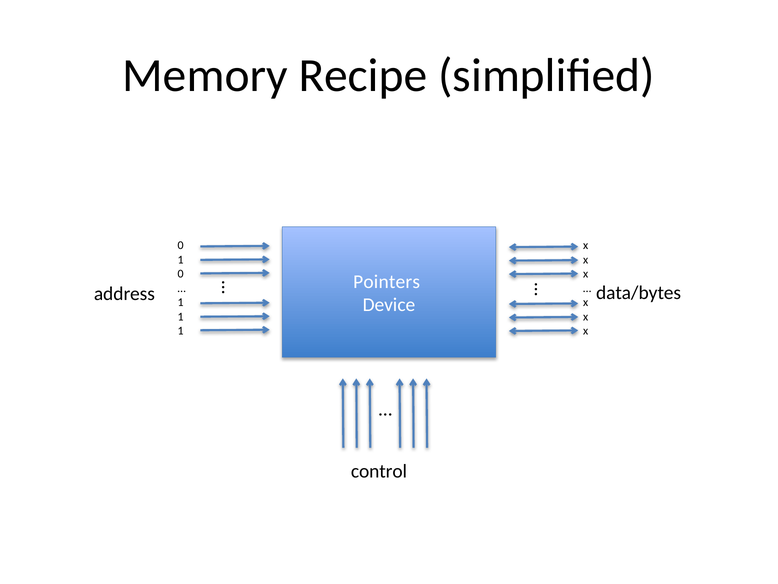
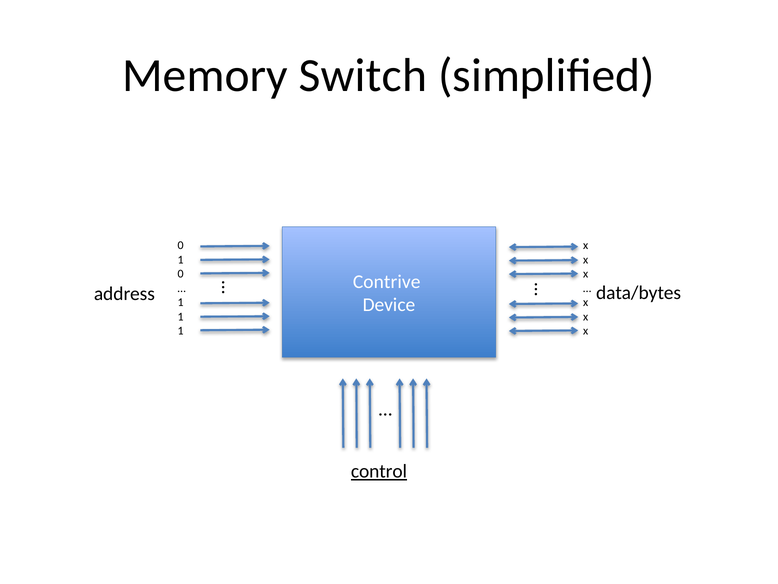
Recipe: Recipe -> Switch
Pointers: Pointers -> Contrive
control underline: none -> present
